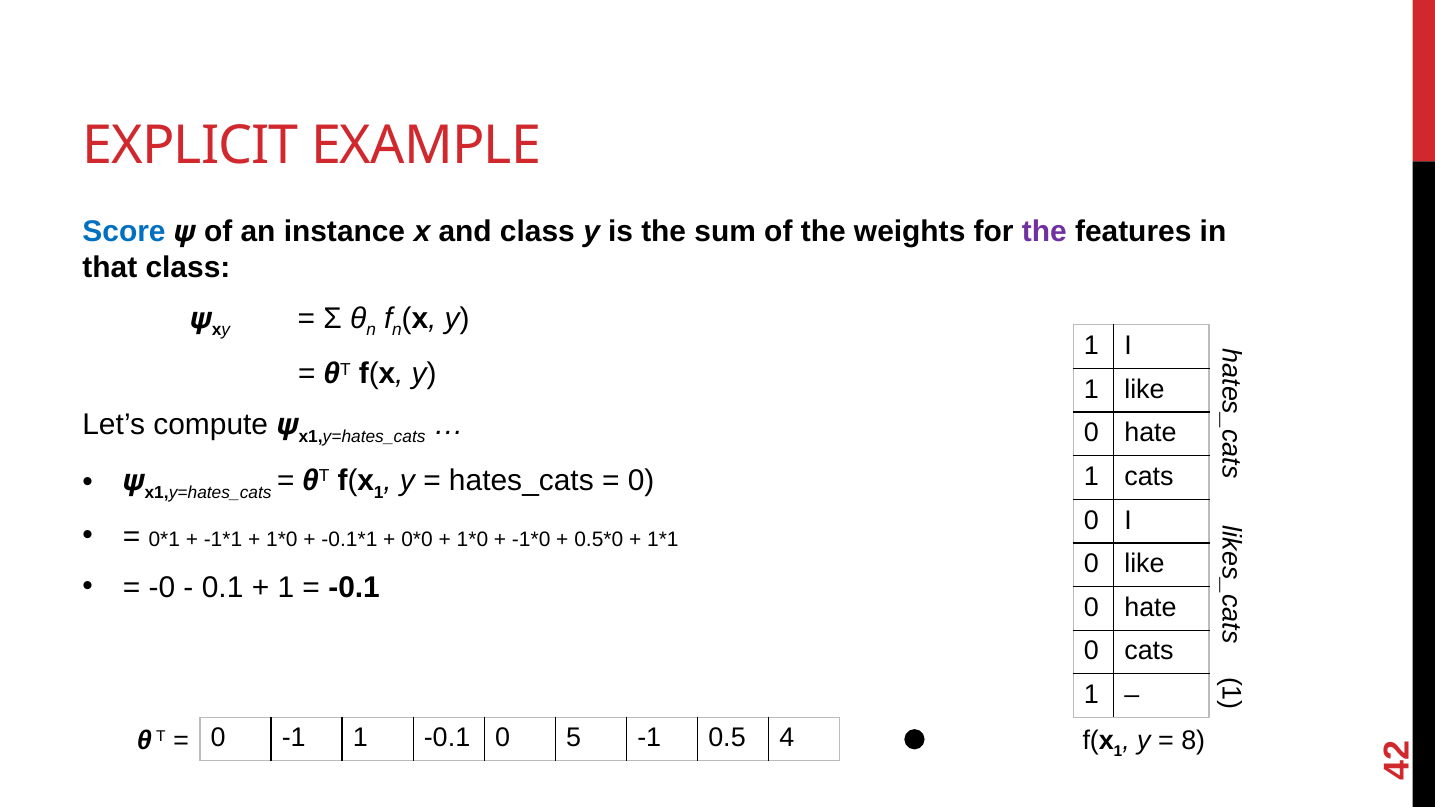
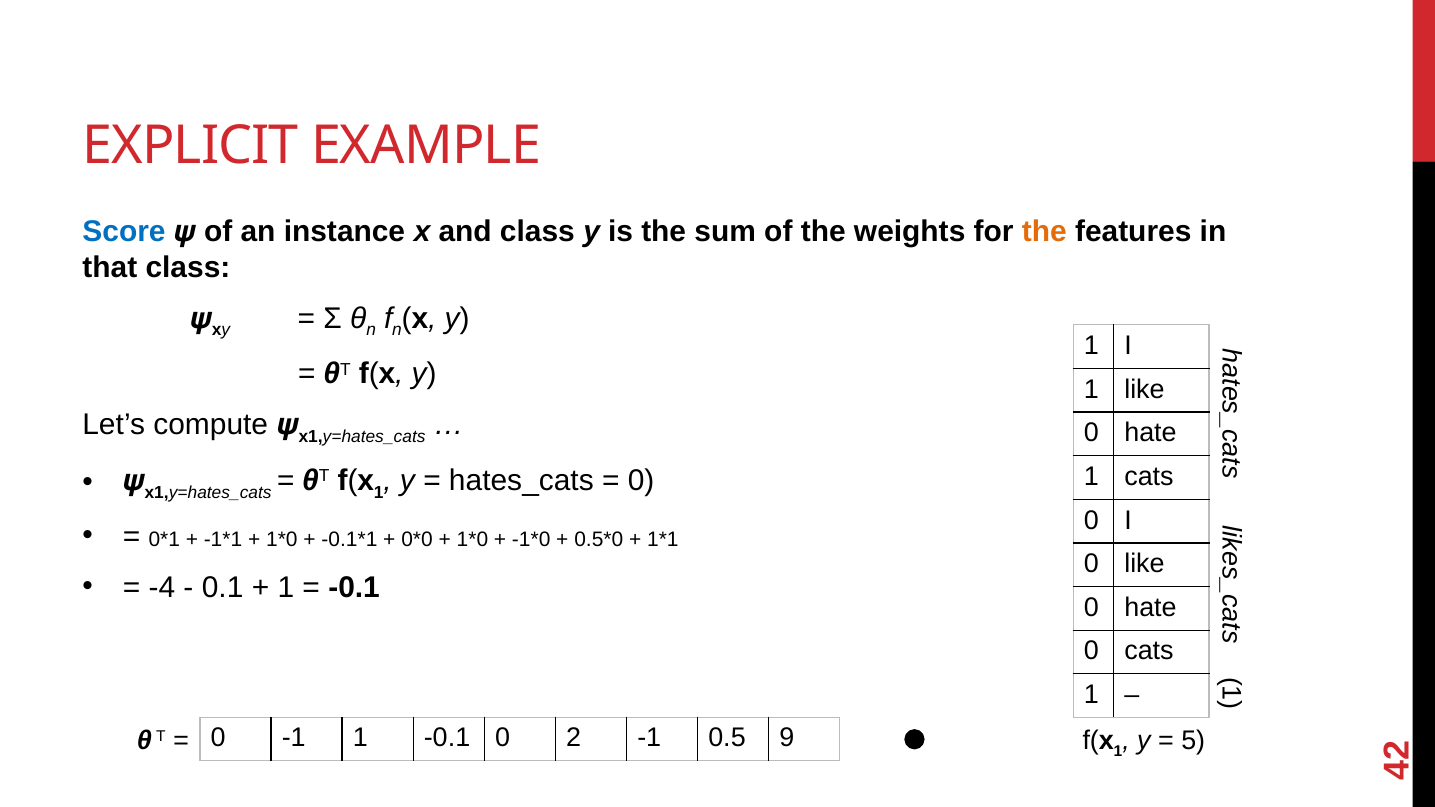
the at (1044, 232) colour: purple -> orange
-0: -0 -> -4
0 5: 5 -> 2
0.5 4: 4 -> 9
8: 8 -> 5
